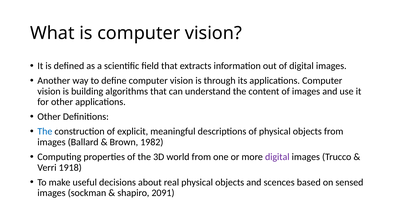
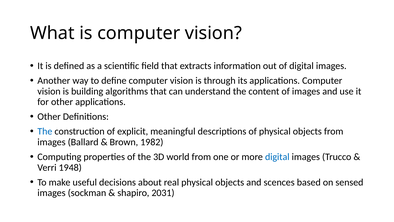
digital at (277, 157) colour: purple -> blue
1918: 1918 -> 1948
2091: 2091 -> 2031
